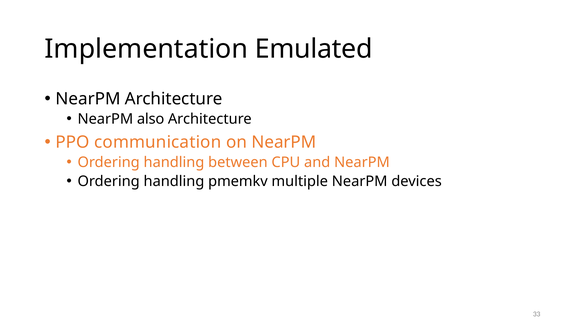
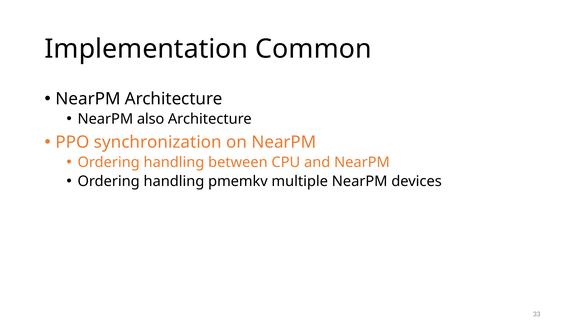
Emulated: Emulated -> Common
communication: communication -> synchronization
